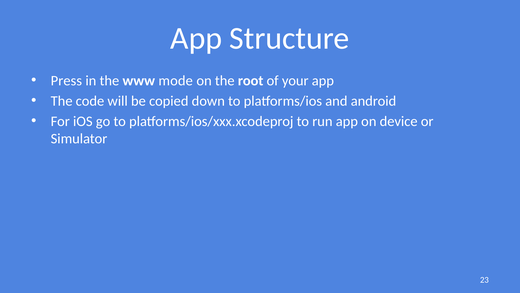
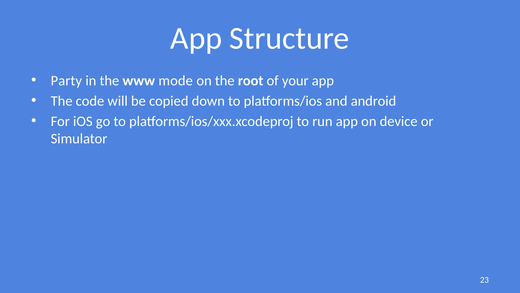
Press: Press -> Party
